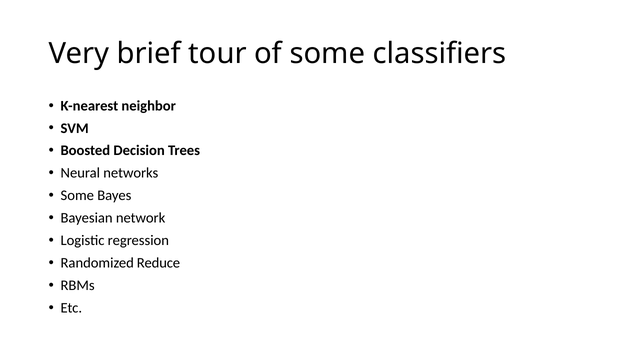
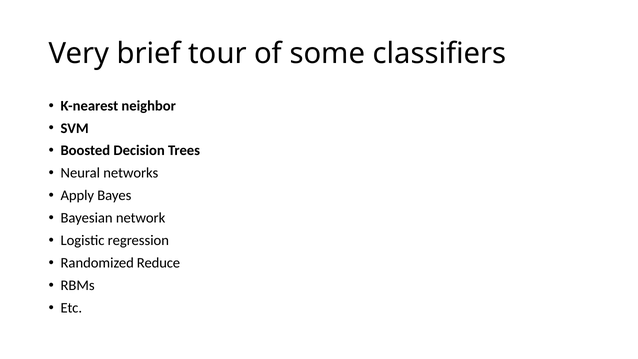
Some at (77, 195): Some -> Apply
